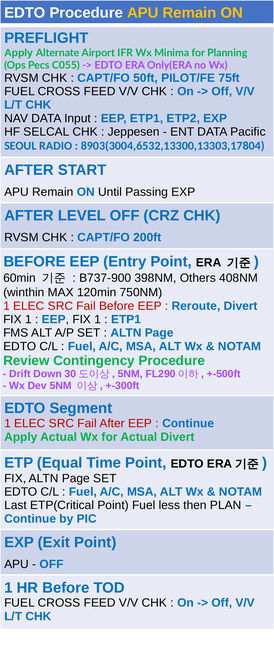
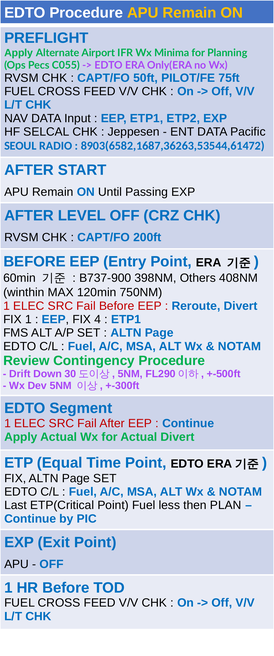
8903(3004,6532,13300,13303,17804: 8903(3004,6532,13300,13303,17804 -> 8903(6582,1687,36263,53544,61472
EEP FIX 1: 1 -> 4
